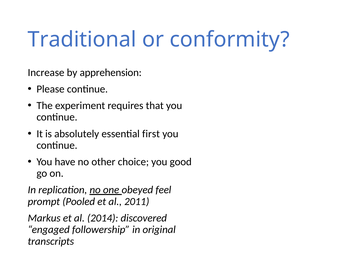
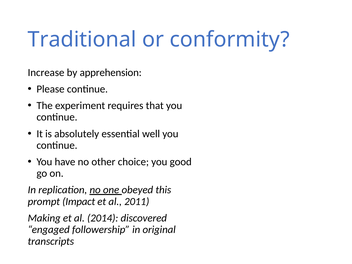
first: first -> well
feel: feel -> this
Pooled: Pooled -> Impact
Markus: Markus -> Making
